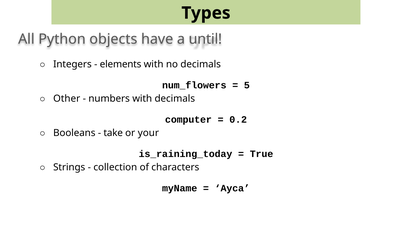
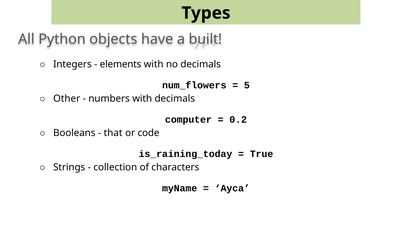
until: until -> built
take: take -> that
your: your -> code
